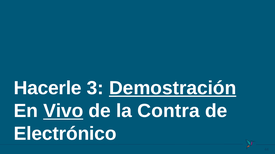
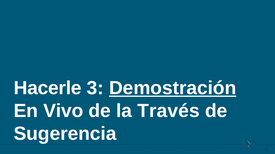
Vivo underline: present -> none
Contra: Contra -> Través
Electrónico: Electrónico -> Sugerencia
